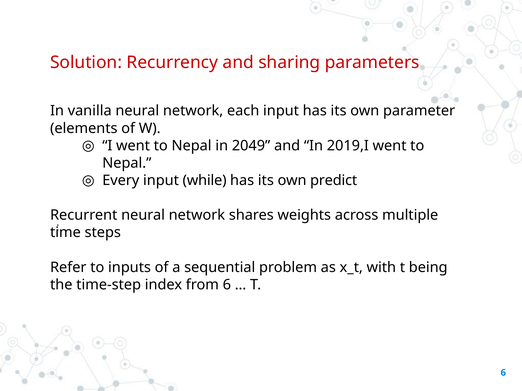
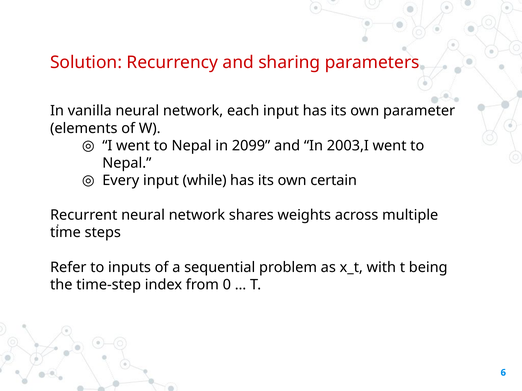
2049: 2049 -> 2099
2019,I: 2019,I -> 2003,I
predict: predict -> certain
from 6: 6 -> 0
